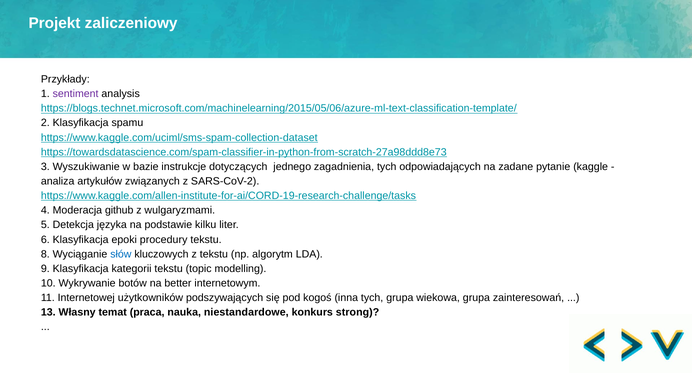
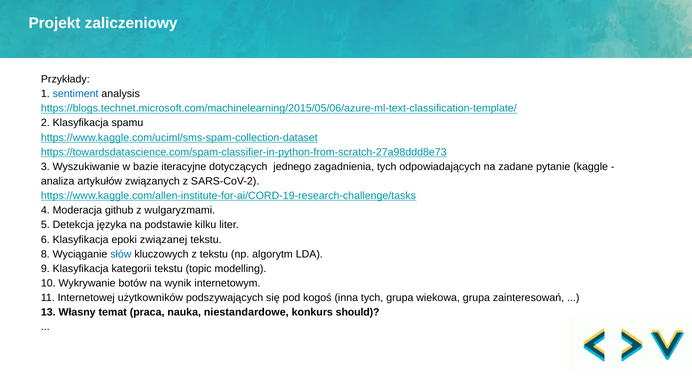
sentiment colour: purple -> blue
instrukcje: instrukcje -> iteracyjne
procedury: procedury -> związanej
better: better -> wynik
strong: strong -> should
